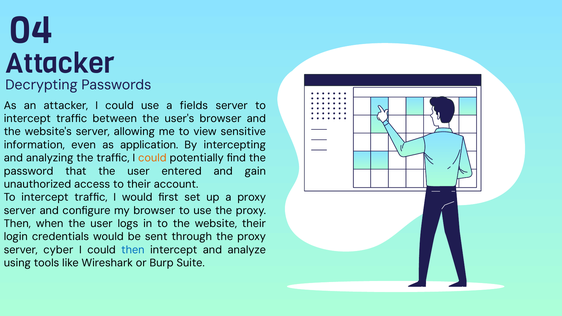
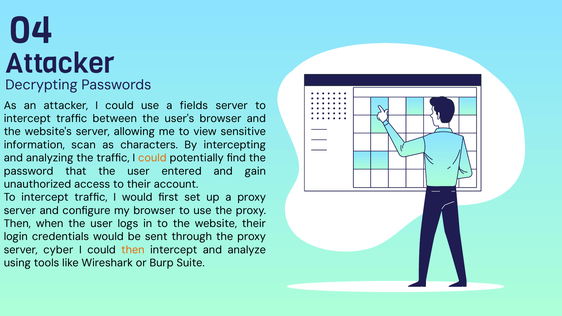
even: even -> scan
application: application -> characters
then at (133, 250) colour: blue -> orange
